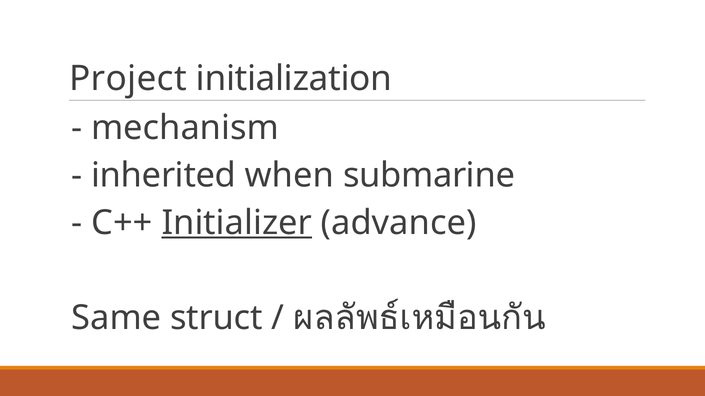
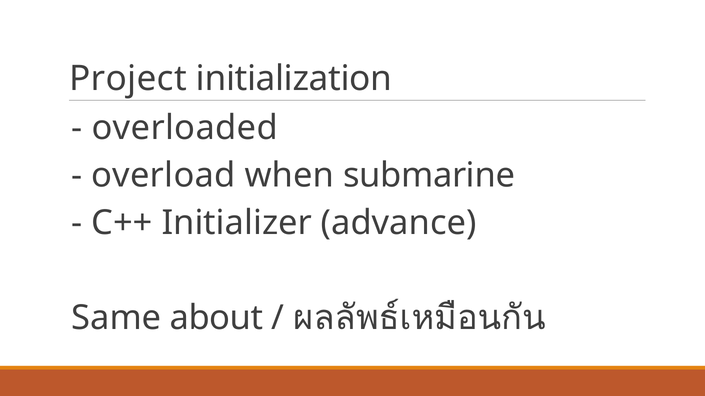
mechanism: mechanism -> overloaded
inherited: inherited -> overload
Initializer underline: present -> none
struct: struct -> about
